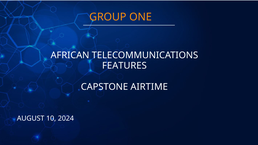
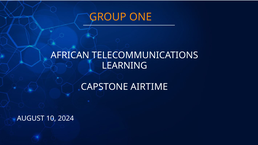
FEATURES: FEATURES -> LEARNING
